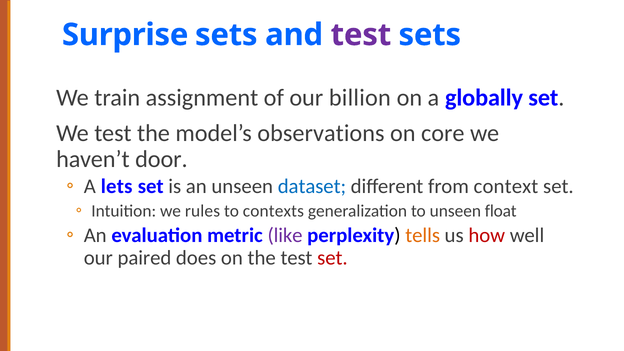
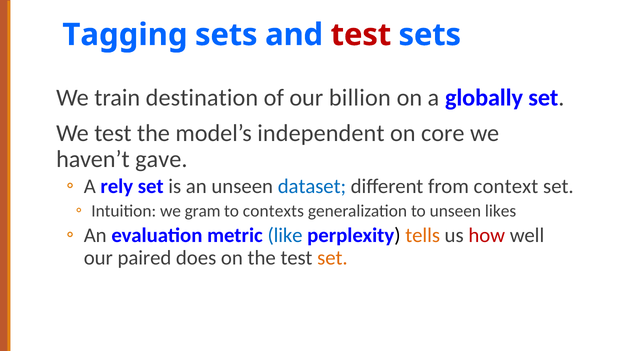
Surprise: Surprise -> Tagging
test at (361, 35) colour: purple -> red
assignment: assignment -> destination
observations: observations -> independent
door: door -> gave
lets: lets -> rely
rules: rules -> gram
float: float -> likes
like colour: purple -> blue
set at (332, 258) colour: red -> orange
